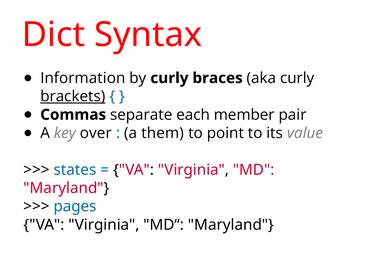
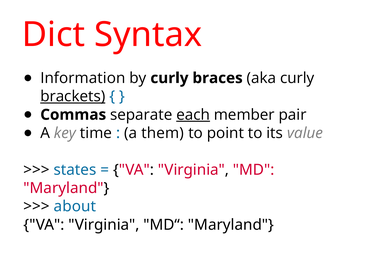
each underline: none -> present
over: over -> time
pages: pages -> about
